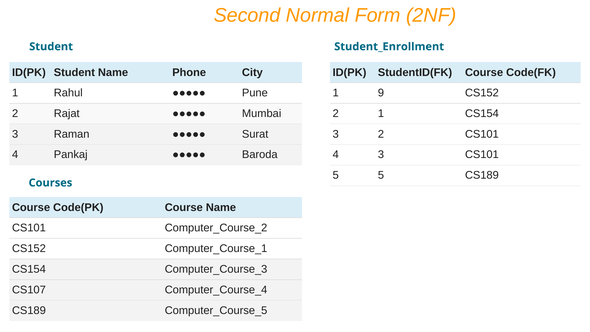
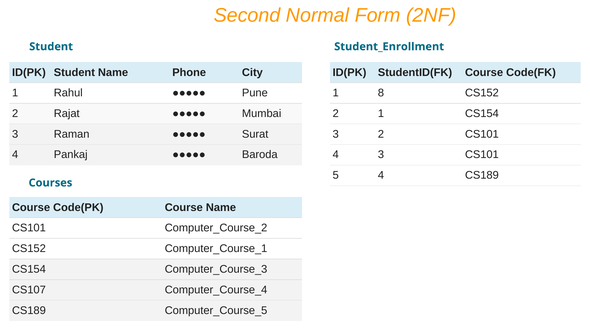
9: 9 -> 8
5 5: 5 -> 4
